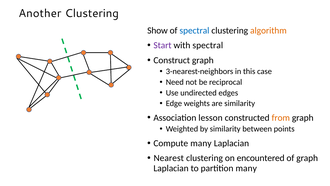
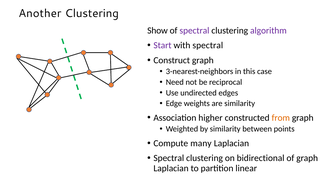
spectral at (194, 30) colour: blue -> purple
algorithm colour: orange -> purple
lesson: lesson -> higher
Nearest at (169, 158): Nearest -> Spectral
encountered: encountered -> bidirectional
partition many: many -> linear
